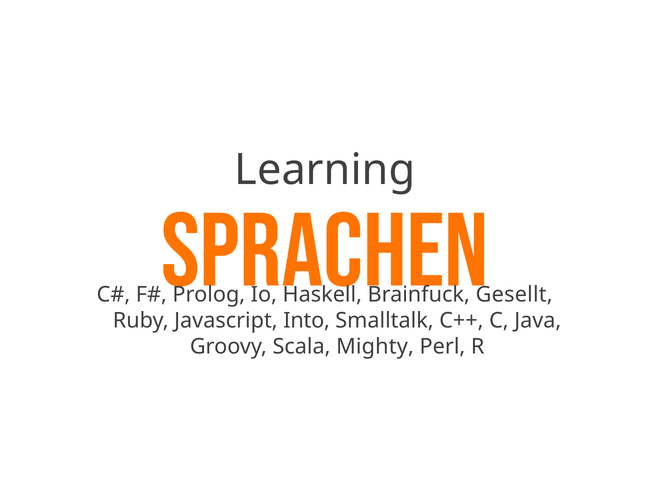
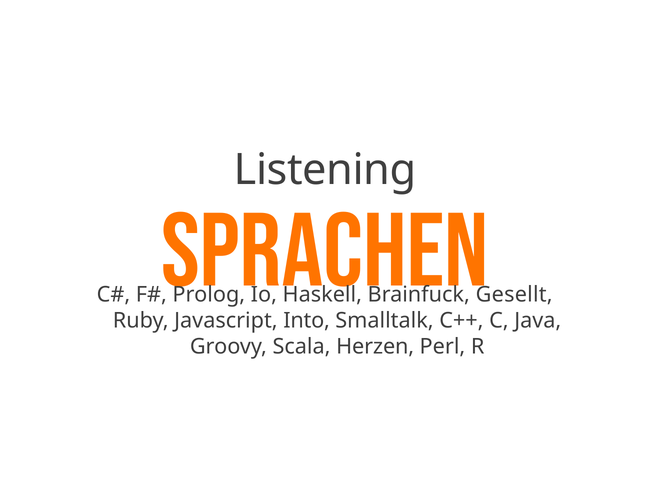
Learning: Learning -> Listening
Mighty: Mighty -> Herzen
